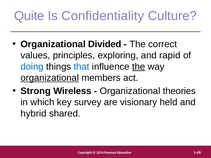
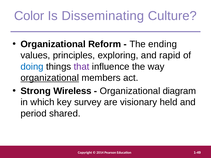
Quite: Quite -> Color
Confidentiality: Confidentiality -> Disseminating
Divided: Divided -> Reform
correct: correct -> ending
that colour: blue -> purple
the at (139, 67) underline: present -> none
theories: theories -> diagram
hybrid: hybrid -> period
